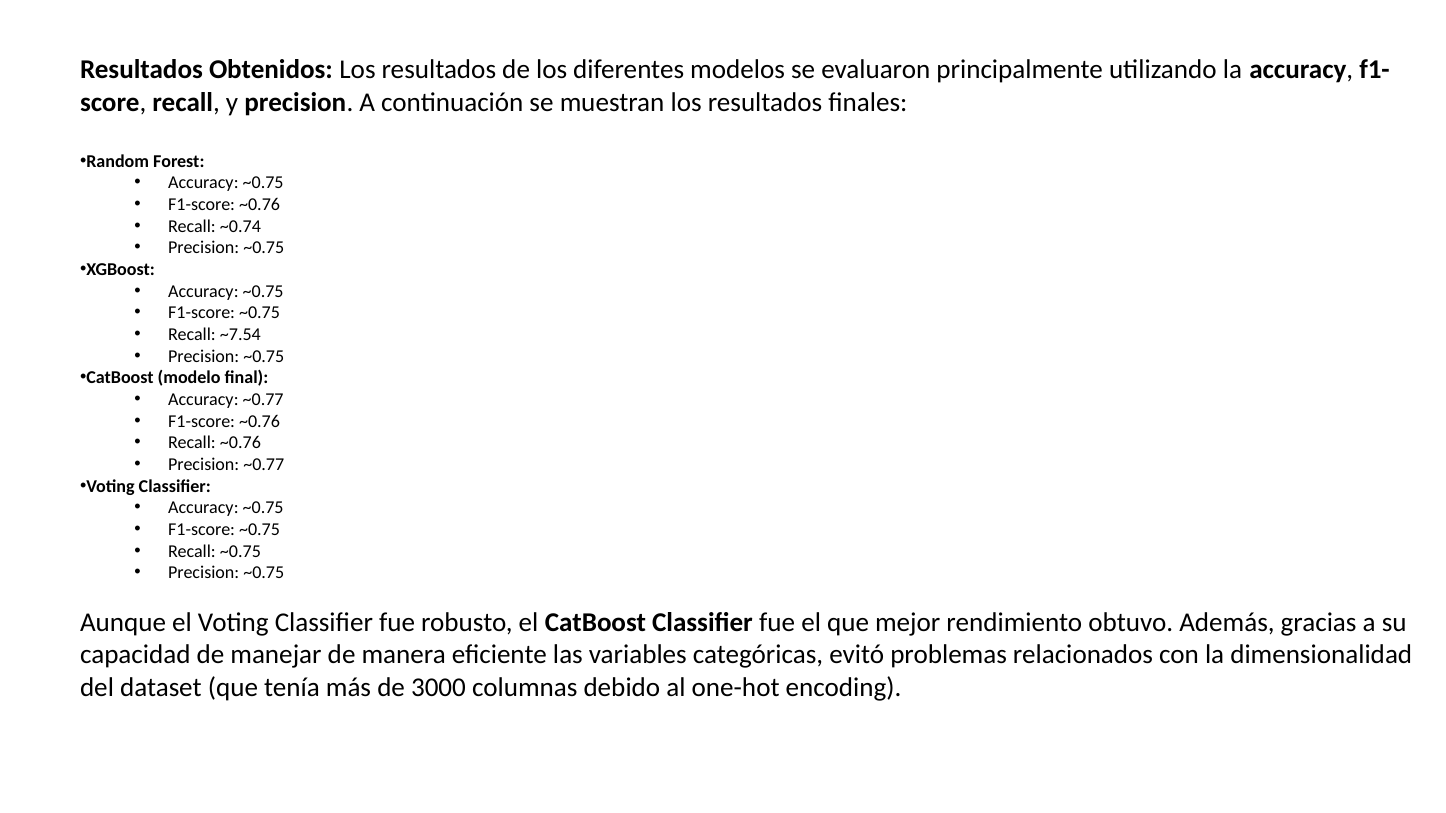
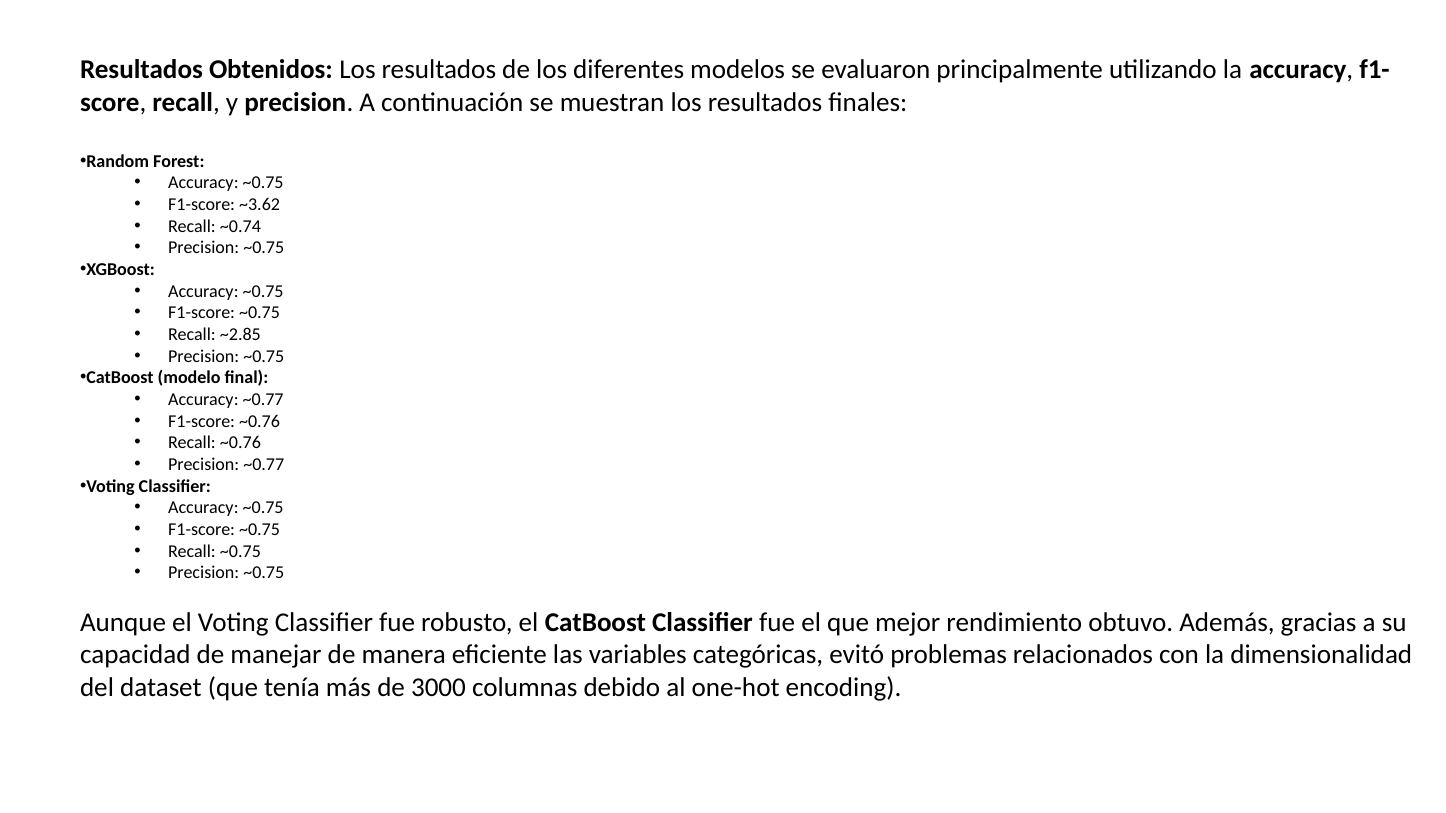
~0.76 at (260, 205): ~0.76 -> ~3.62
~7.54: ~7.54 -> ~2.85
